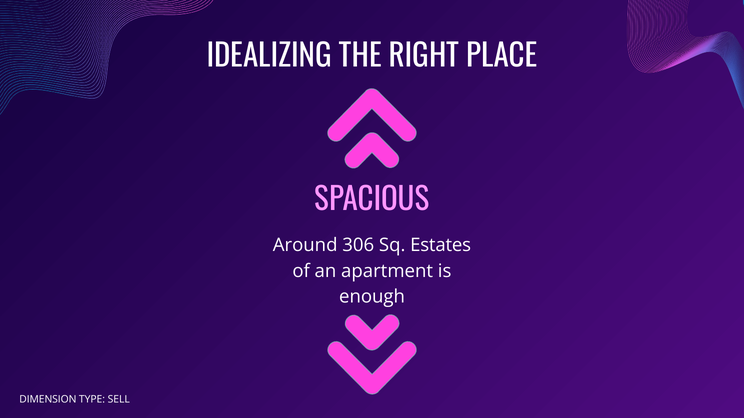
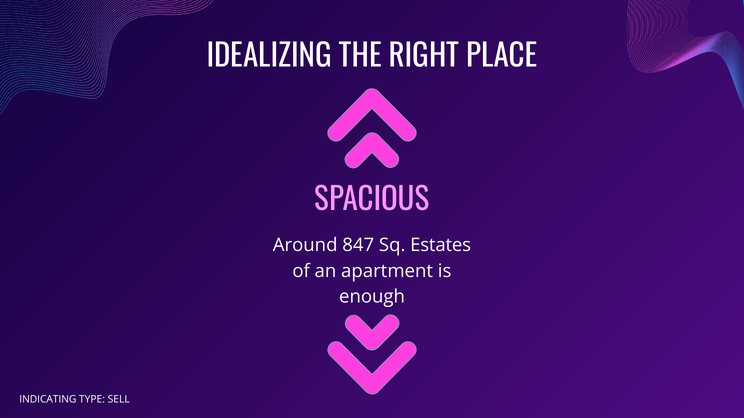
306: 306 -> 847
DIMENSION: DIMENSION -> INDICATING
